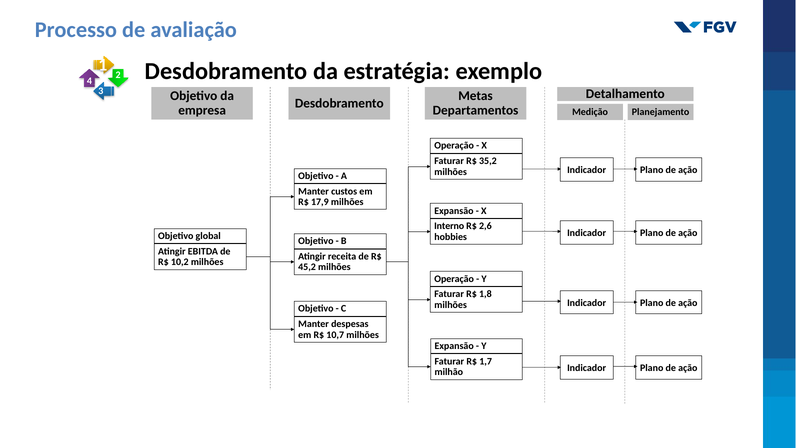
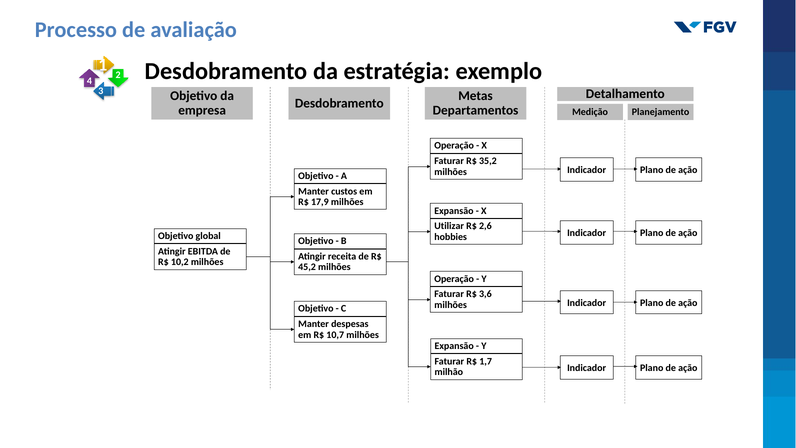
Interno: Interno -> Utilizar
1,8: 1,8 -> 3,6
